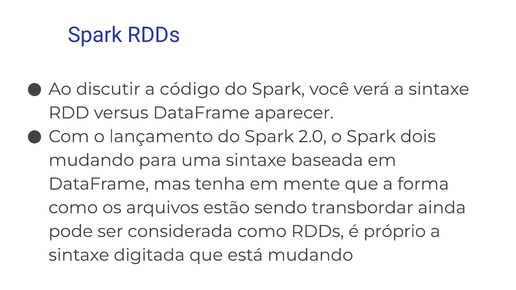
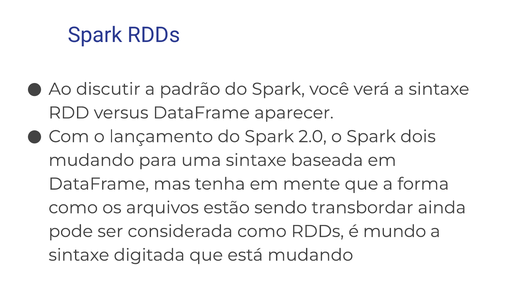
código: código -> padrão
próprio: próprio -> mundo
